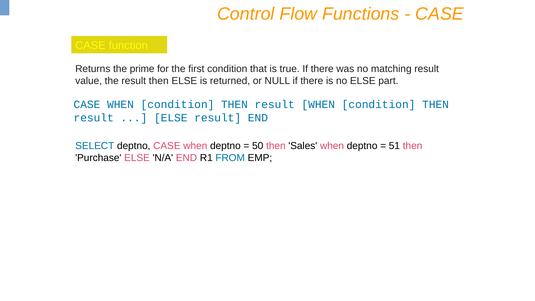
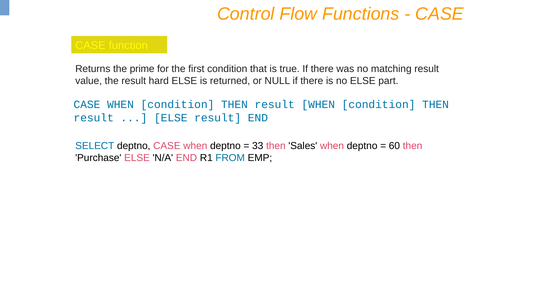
result then: then -> hard
50: 50 -> 33
51: 51 -> 60
